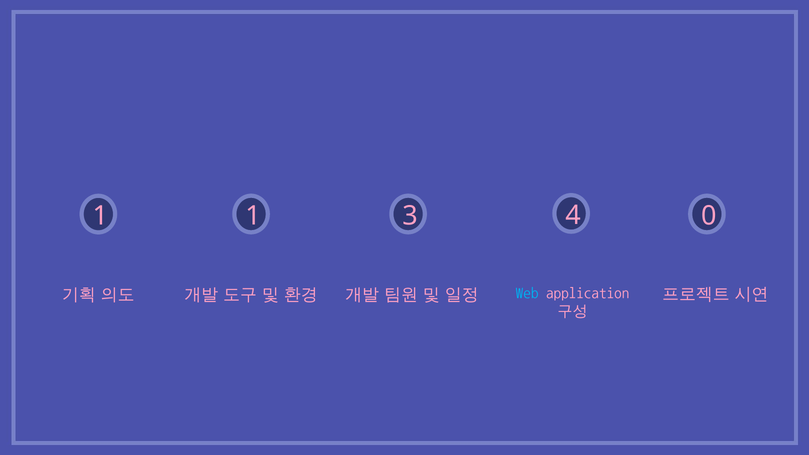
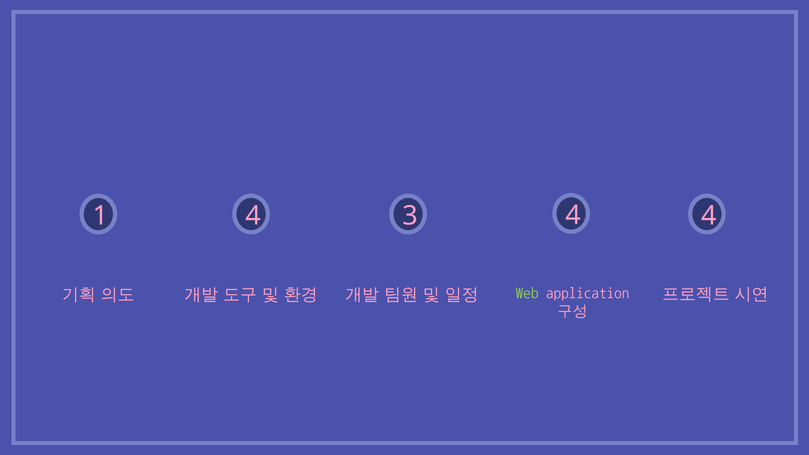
1 1: 1 -> 4
4 0: 0 -> 4
Web colour: light blue -> light green
